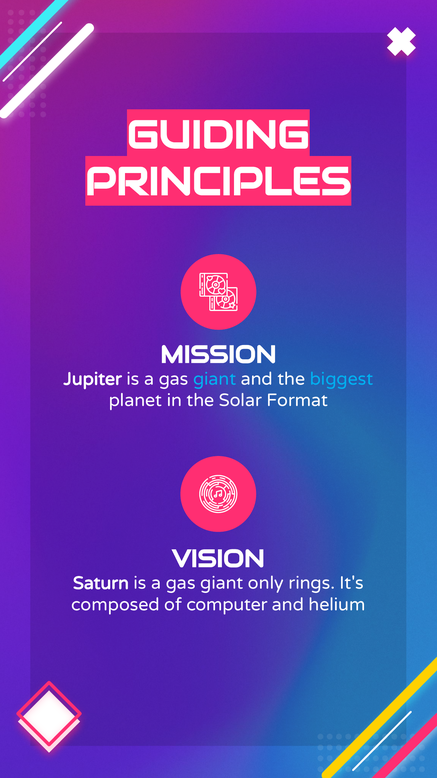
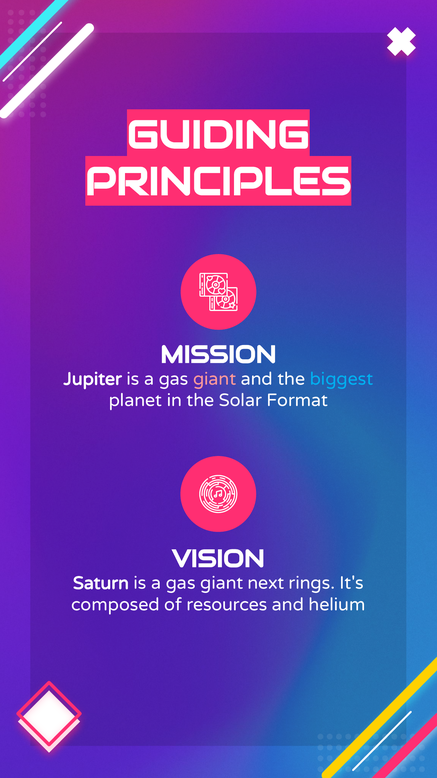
giant at (215, 378) colour: light blue -> pink
only: only -> next
computer: computer -> resources
